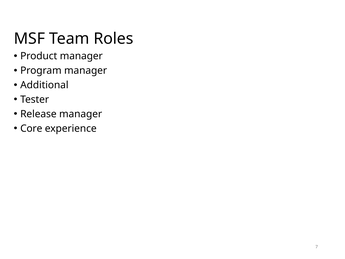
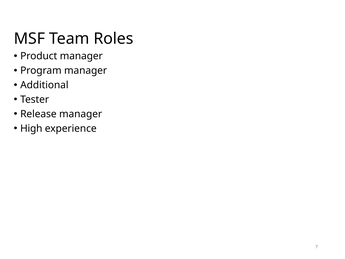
Core: Core -> High
